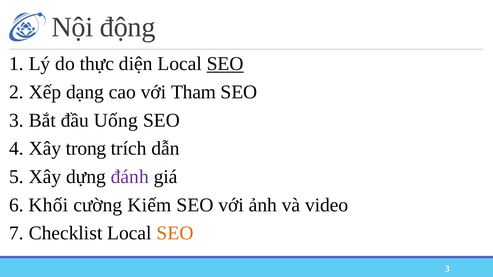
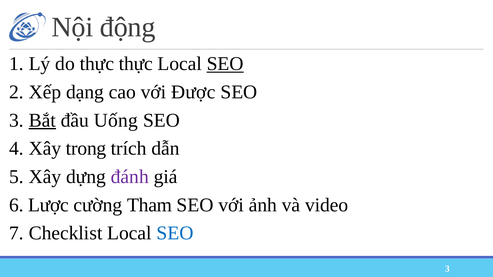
thực diện: diện -> thực
Tham: Tham -> Được
Bắt underline: none -> present
Khối: Khối -> Lược
Kiếm: Kiếm -> Tham
SEO at (175, 233) colour: orange -> blue
